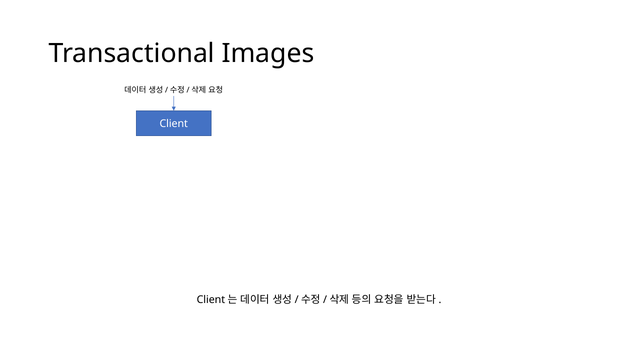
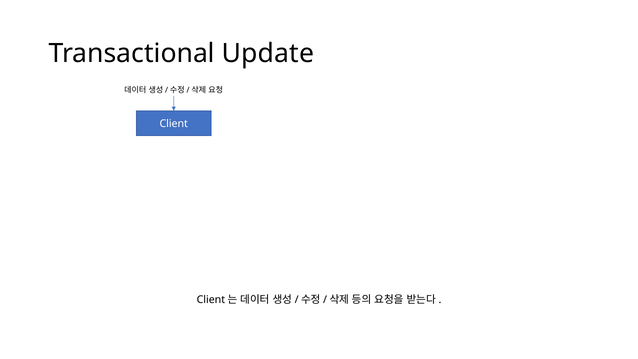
Images: Images -> Update
